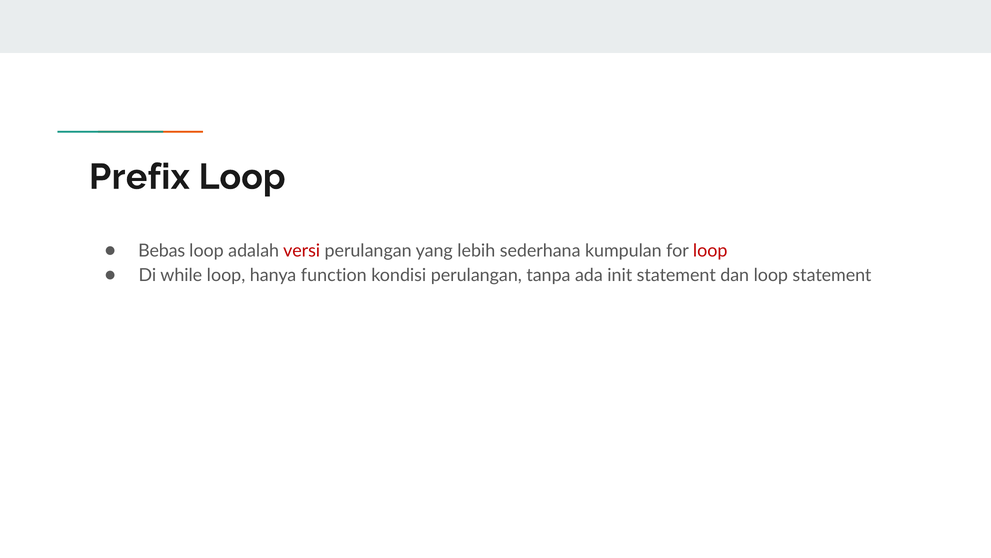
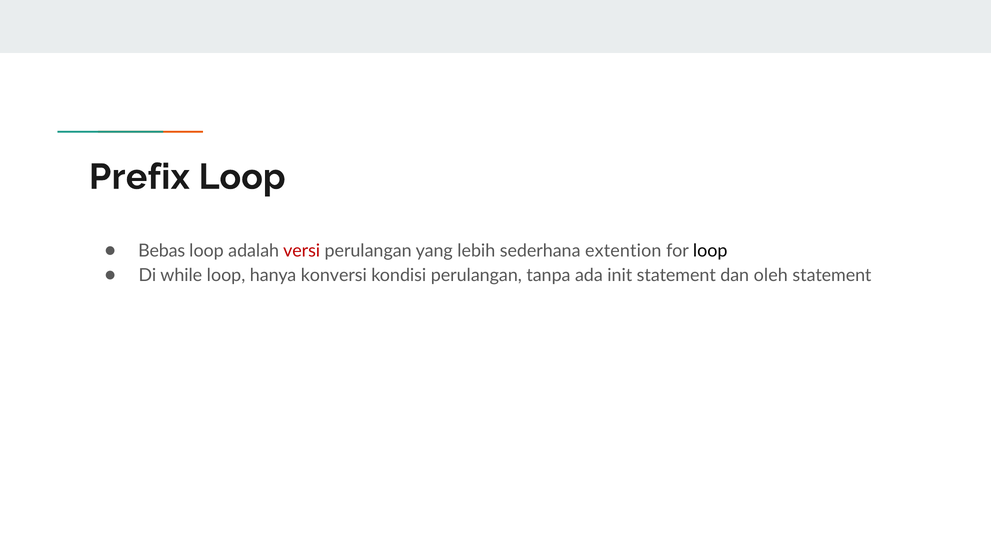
kumpulan: kumpulan -> extention
loop at (710, 250) colour: red -> black
function: function -> konversi
dan loop: loop -> oleh
